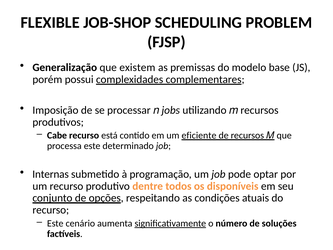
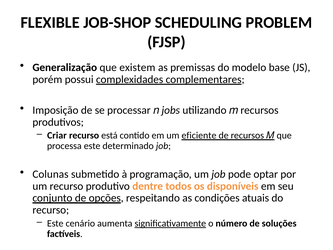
Cabe: Cabe -> Criar
Internas: Internas -> Colunas
